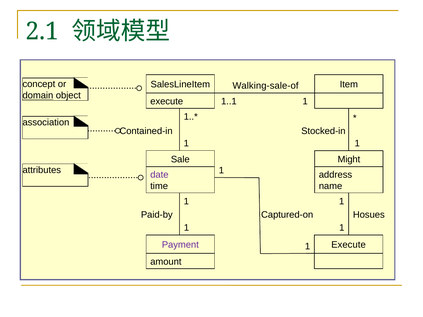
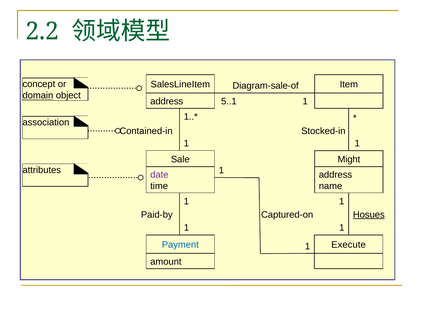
2.1: 2.1 -> 2.2
Walking-sale-of: Walking-sale-of -> Diagram-sale-of
execute at (167, 101): execute -> address
1..1: 1..1 -> 5..1
Hosues underline: none -> present
Payment colour: purple -> blue
